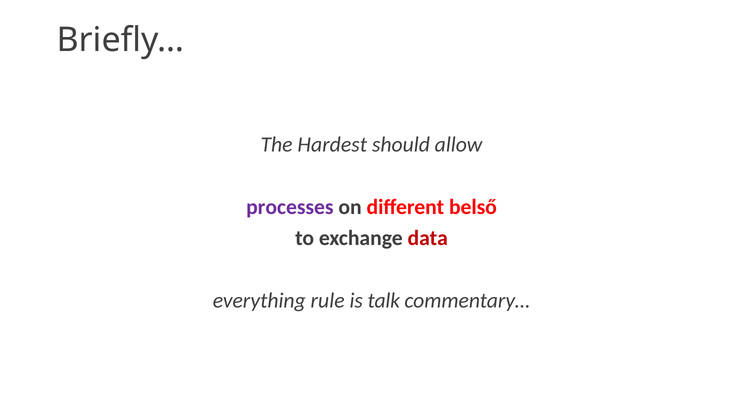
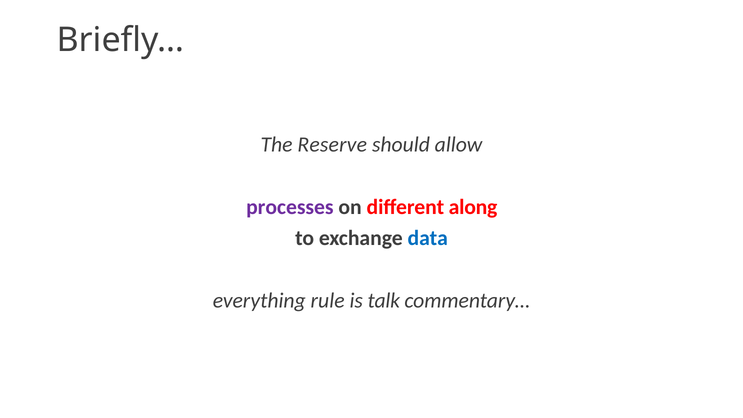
Hardest: Hardest -> Reserve
belső: belső -> along
data colour: red -> blue
